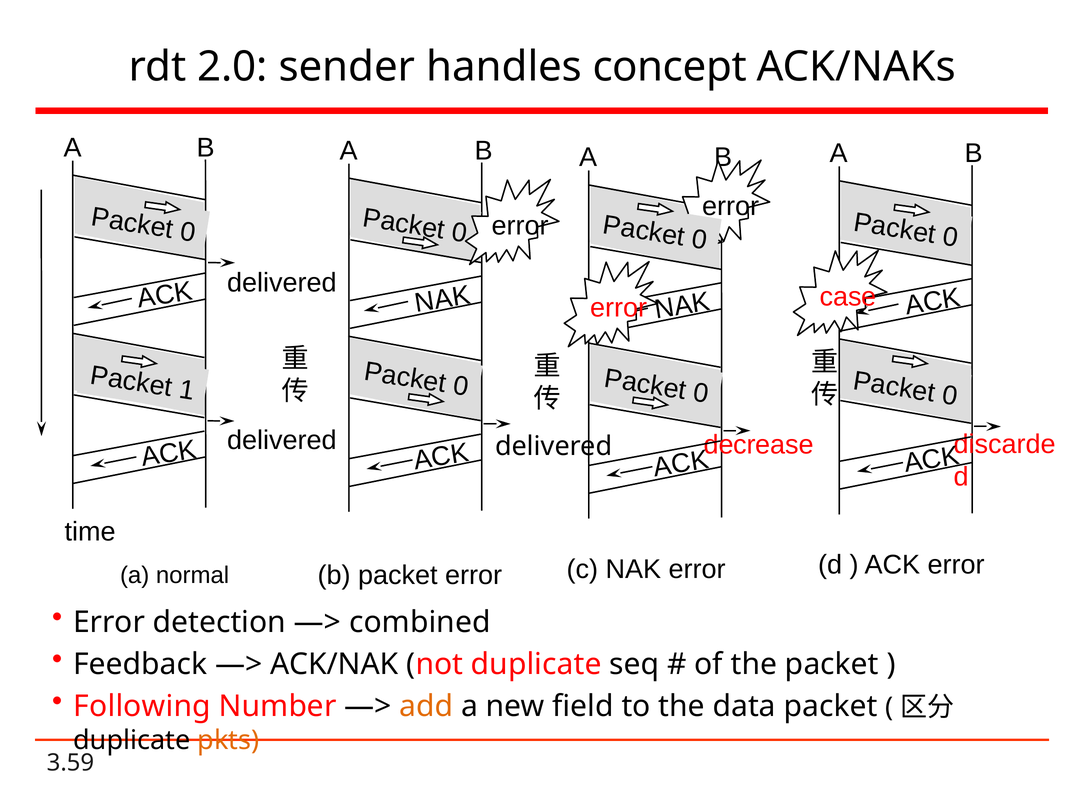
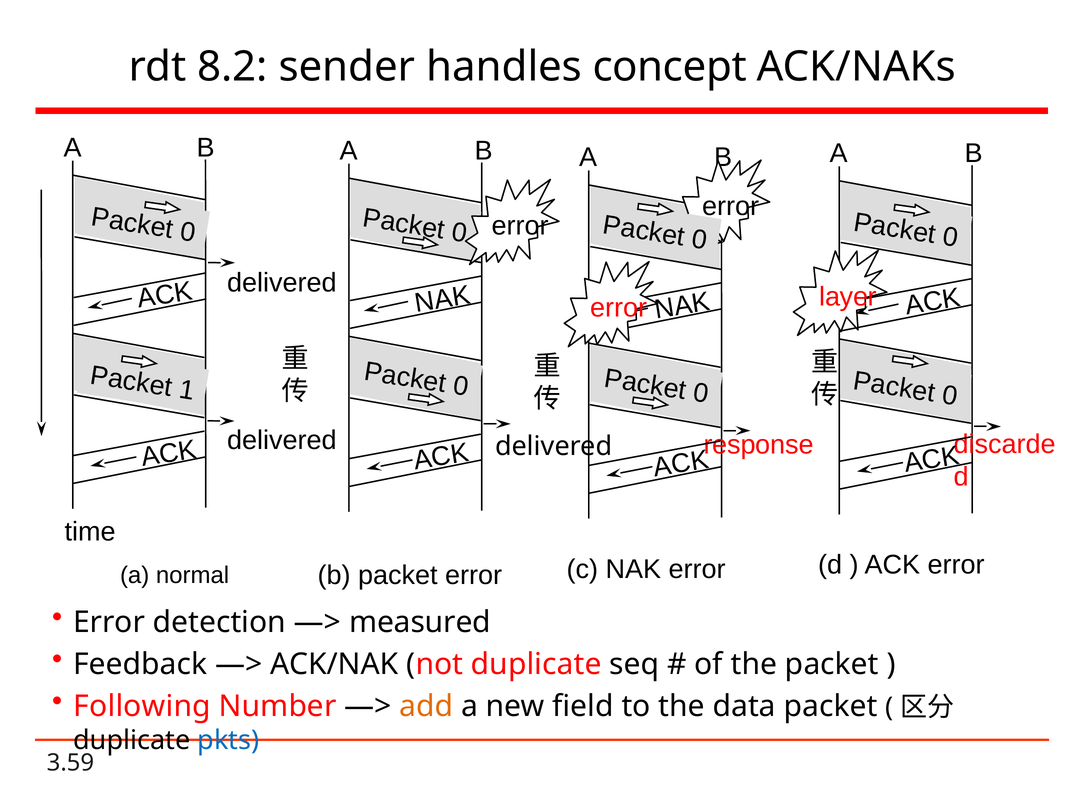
2.0: 2.0 -> 8.2
case: case -> layer
decrease: decrease -> response
combined: combined -> measured
pkts colour: orange -> blue
